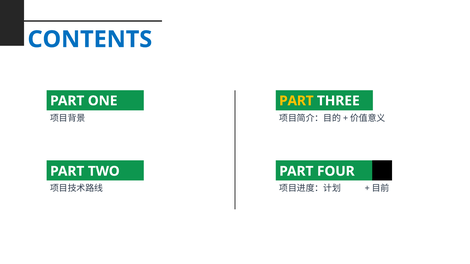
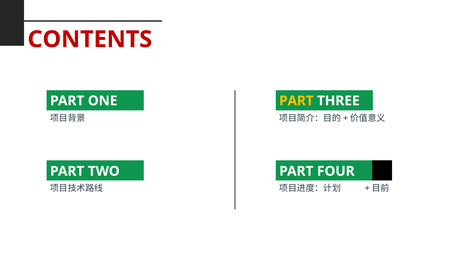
CONTENTS colour: blue -> red
